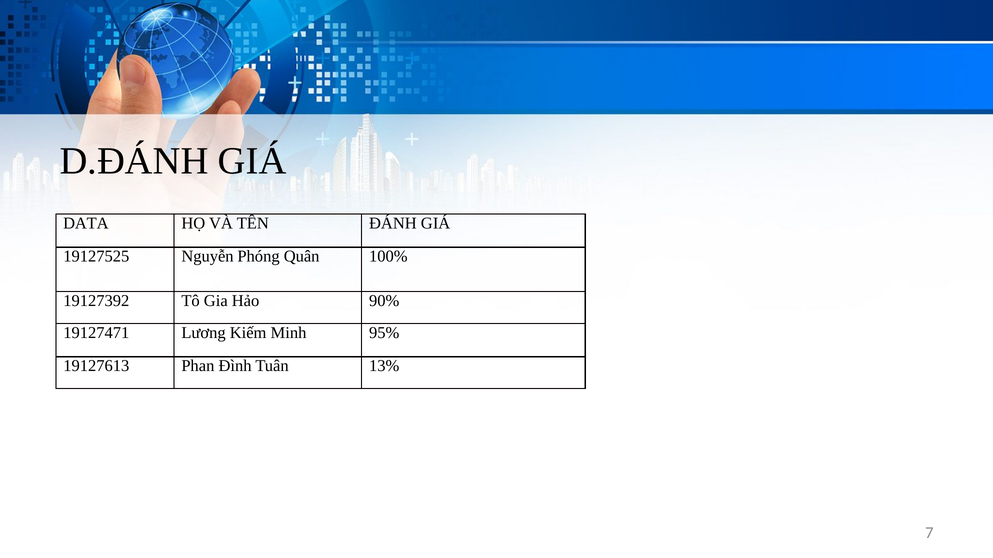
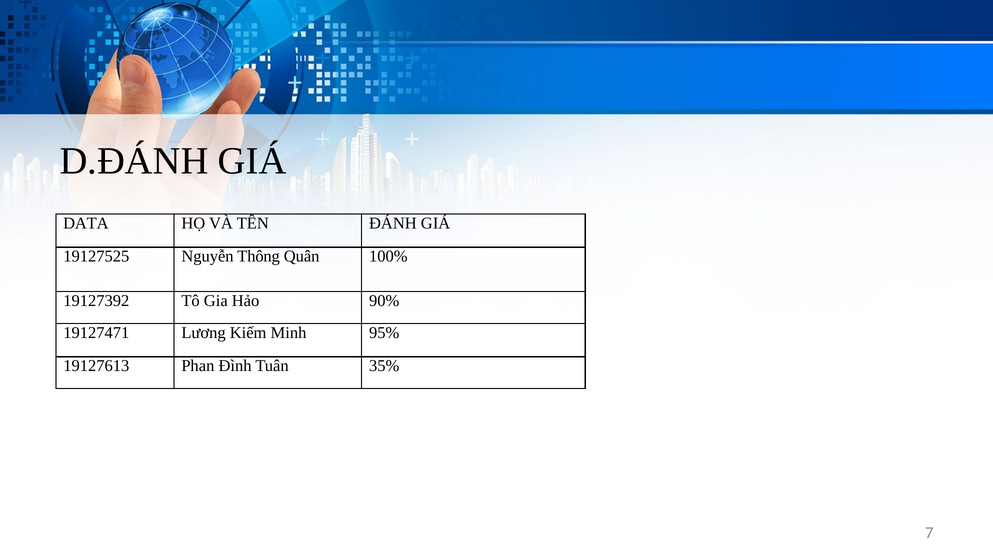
Phóng: Phóng -> Thông
13%: 13% -> 35%
